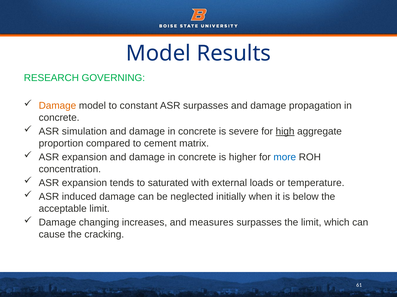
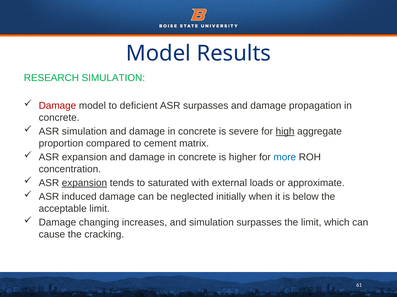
RESEARCH GOVERNING: GOVERNING -> SIMULATION
Damage at (57, 106) colour: orange -> red
constant: constant -> deficient
expansion at (84, 183) underline: none -> present
temperature: temperature -> approximate
and measures: measures -> simulation
